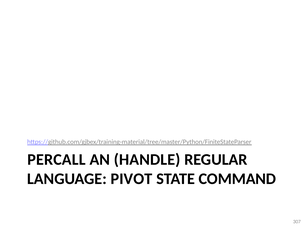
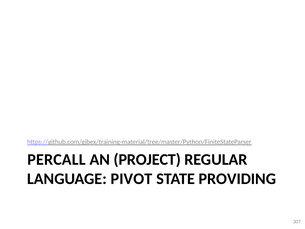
HANDLE: HANDLE -> PROJECT
COMMAND: COMMAND -> PROVIDING
